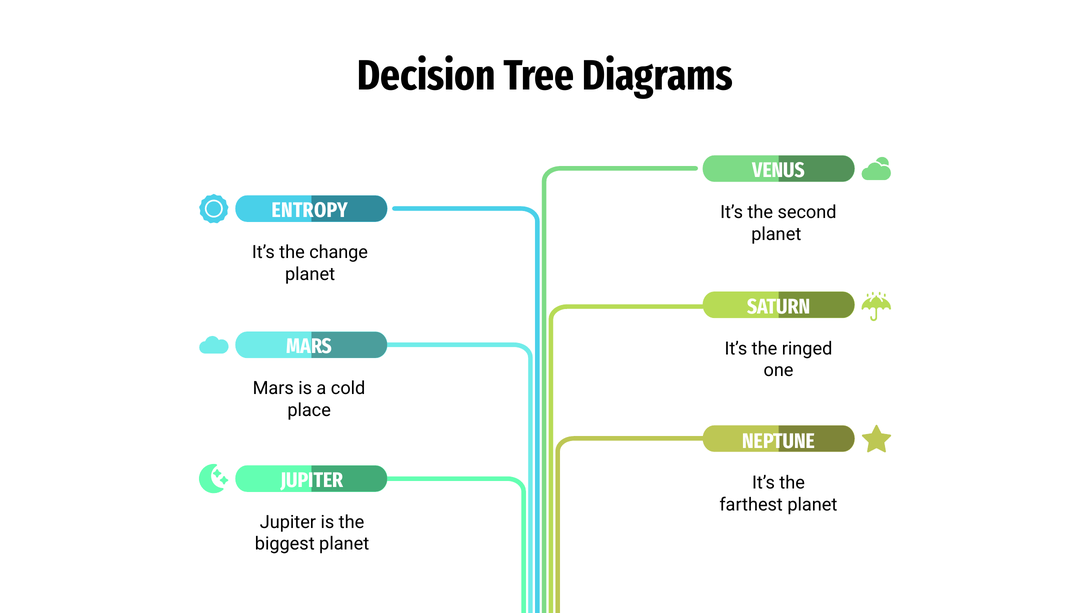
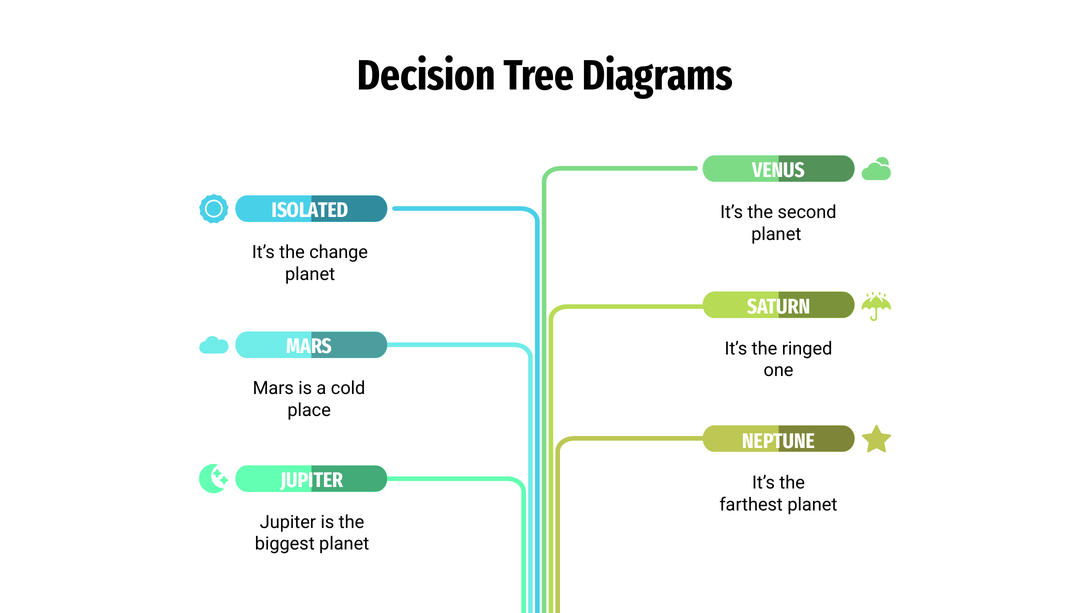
ENTROPY: ENTROPY -> ISOLATED
